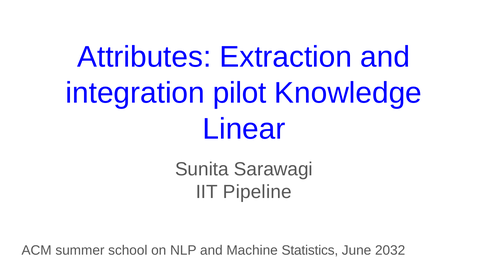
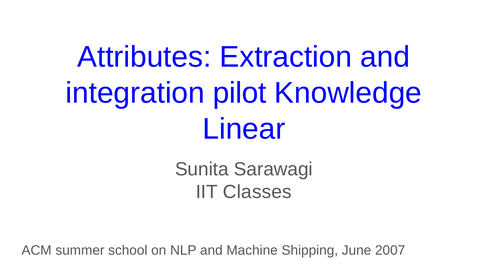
Pipeline: Pipeline -> Classes
Statistics: Statistics -> Shipping
2032: 2032 -> 2007
